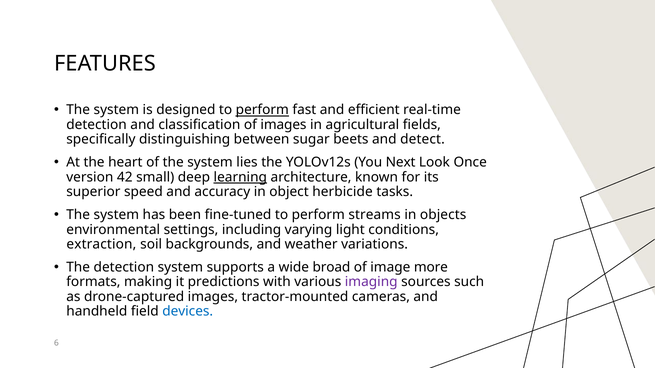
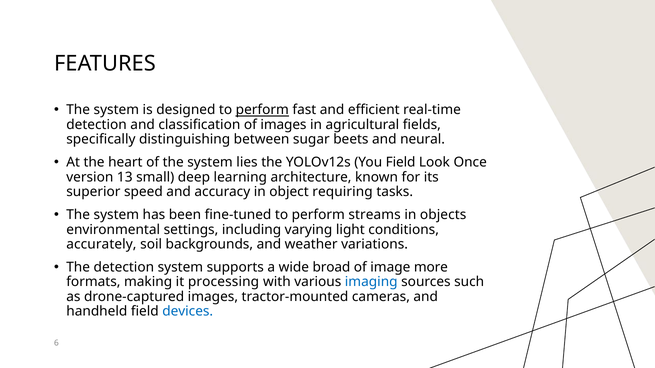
detect: detect -> neural
You Next: Next -> Field
42: 42 -> 13
learning underline: present -> none
herbicide: herbicide -> requiring
extraction: extraction -> accurately
predictions: predictions -> processing
imaging colour: purple -> blue
